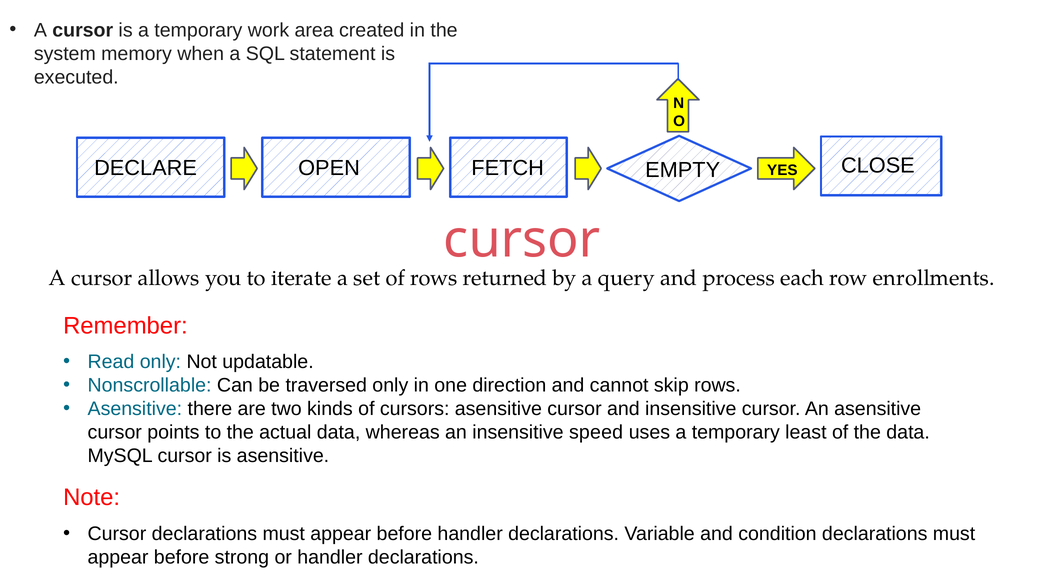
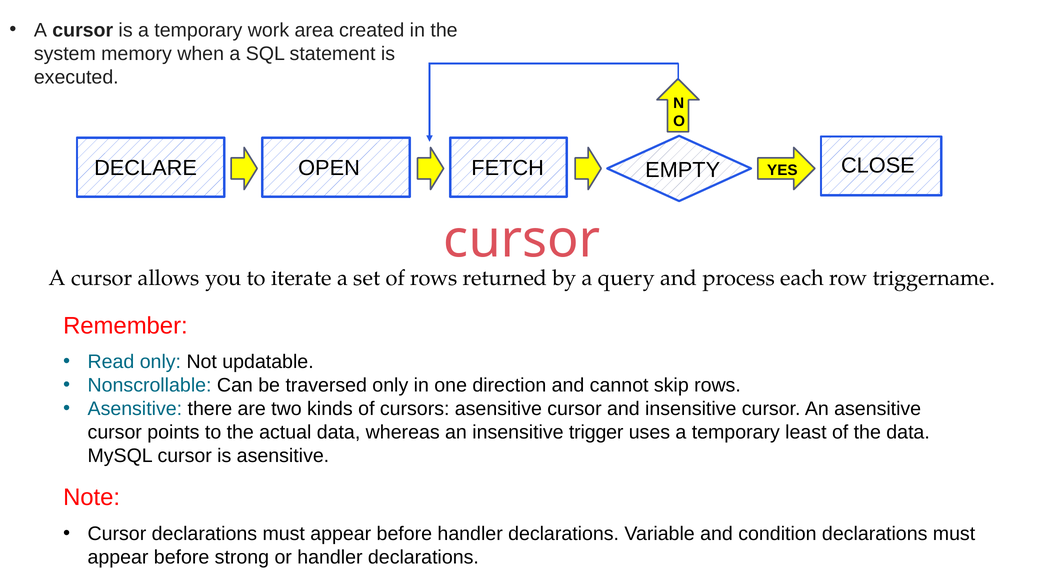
enrollments: enrollments -> triggername
speed: speed -> trigger
